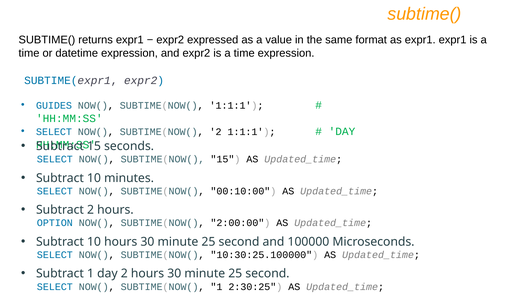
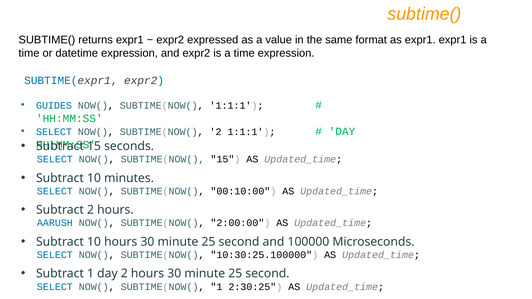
OPTION: OPTION -> AARUSH
